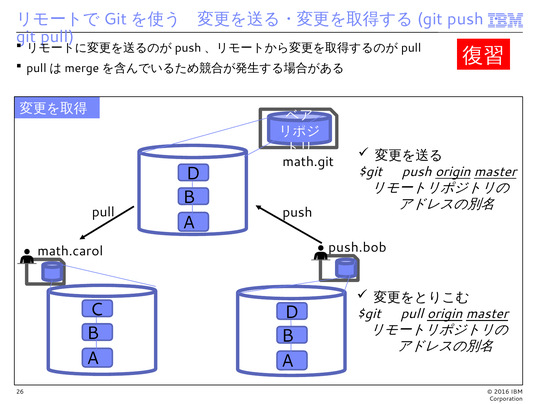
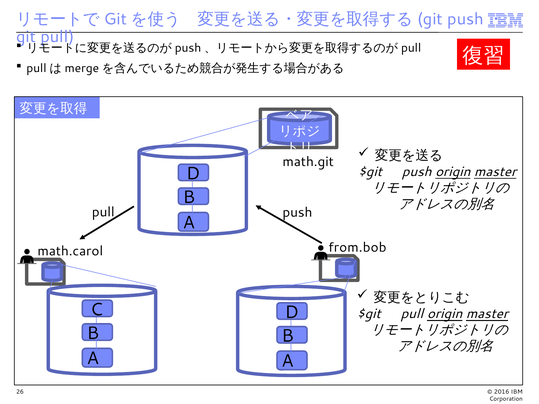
push.bob: push.bob -> from.bob
